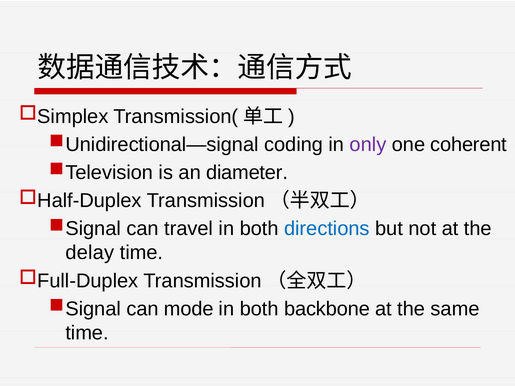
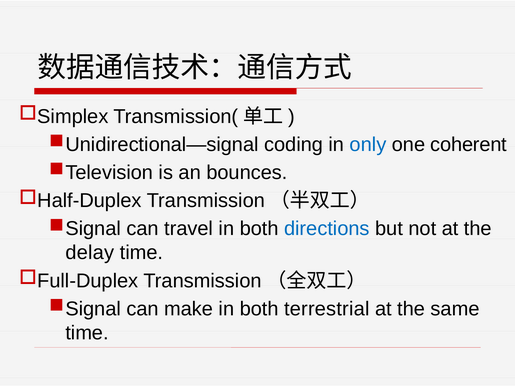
only colour: purple -> blue
diameter: diameter -> bounces
mode: mode -> make
backbone: backbone -> terrestrial
